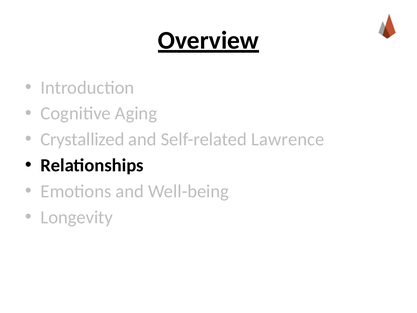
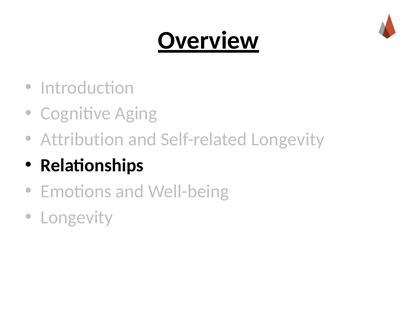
Crystallized: Crystallized -> Attribution
Self-related Lawrence: Lawrence -> Longevity
